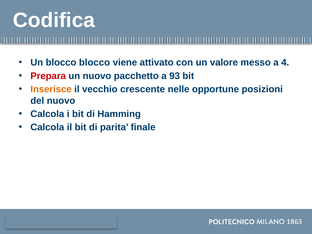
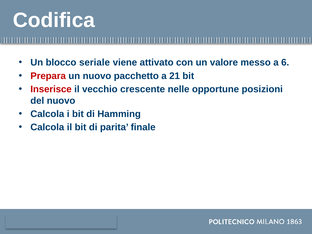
blocco blocco: blocco -> seriale
4: 4 -> 6
93: 93 -> 21
Inserisce colour: orange -> red
